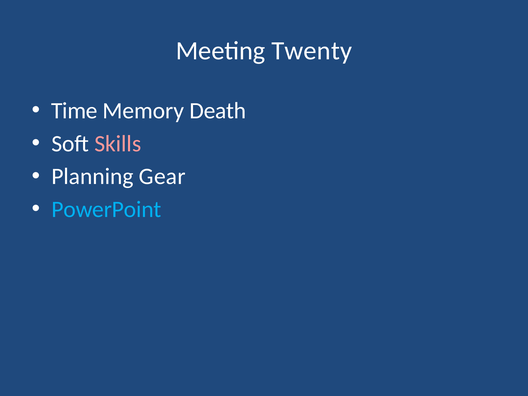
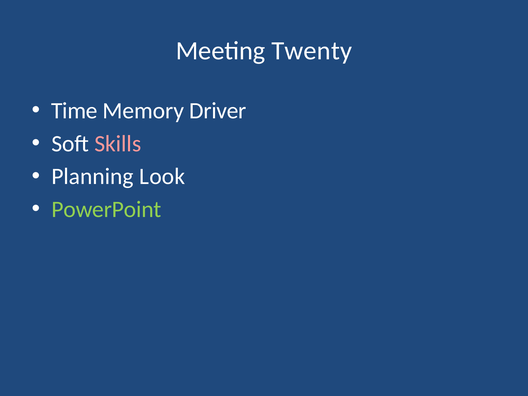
Death: Death -> Driver
Gear: Gear -> Look
PowerPoint colour: light blue -> light green
